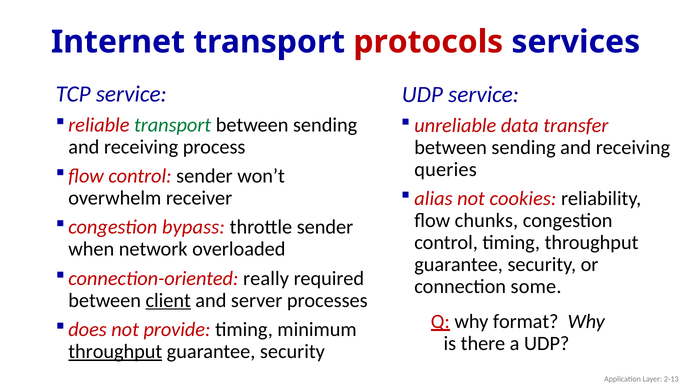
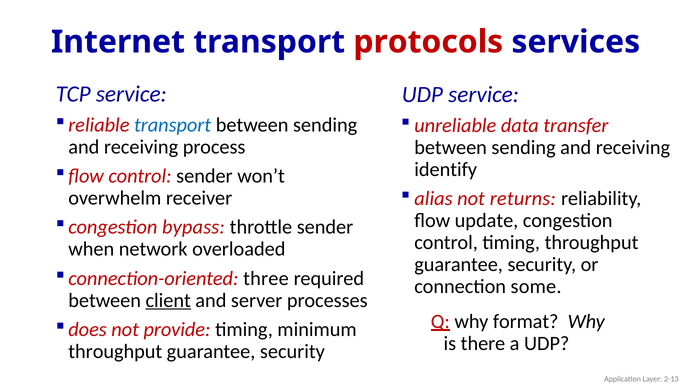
transport at (173, 125) colour: green -> blue
queries: queries -> identify
cookies: cookies -> returns
chunks: chunks -> update
really: really -> three
throughput at (115, 352) underline: present -> none
